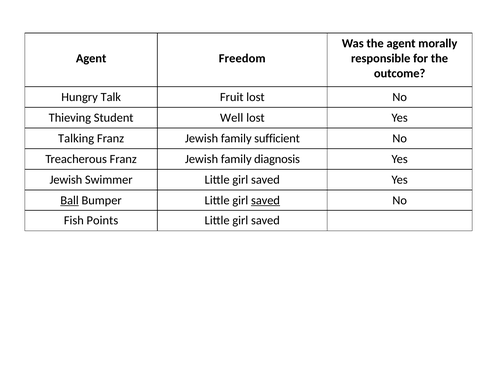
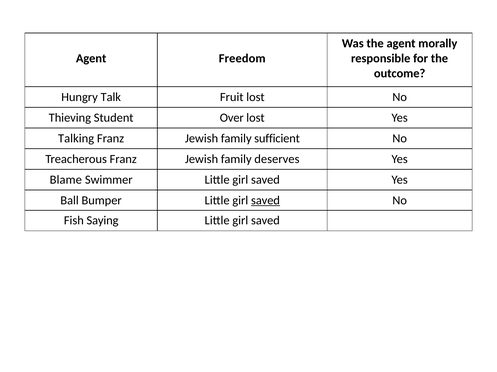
Well: Well -> Over
diagnosis: diagnosis -> deserves
Jewish at (66, 180): Jewish -> Blame
Ball underline: present -> none
Points: Points -> Saying
